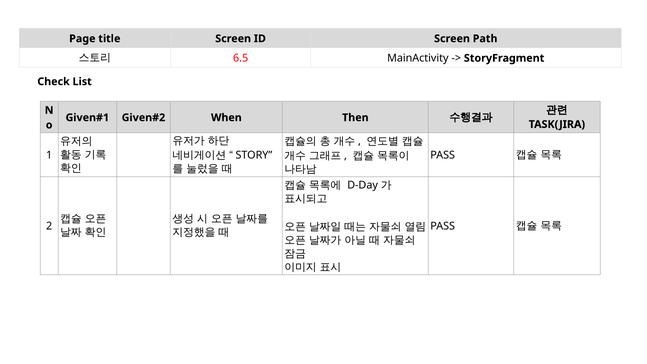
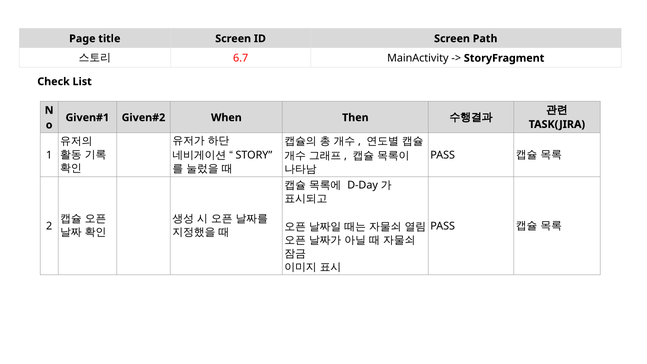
6.5: 6.5 -> 6.7
